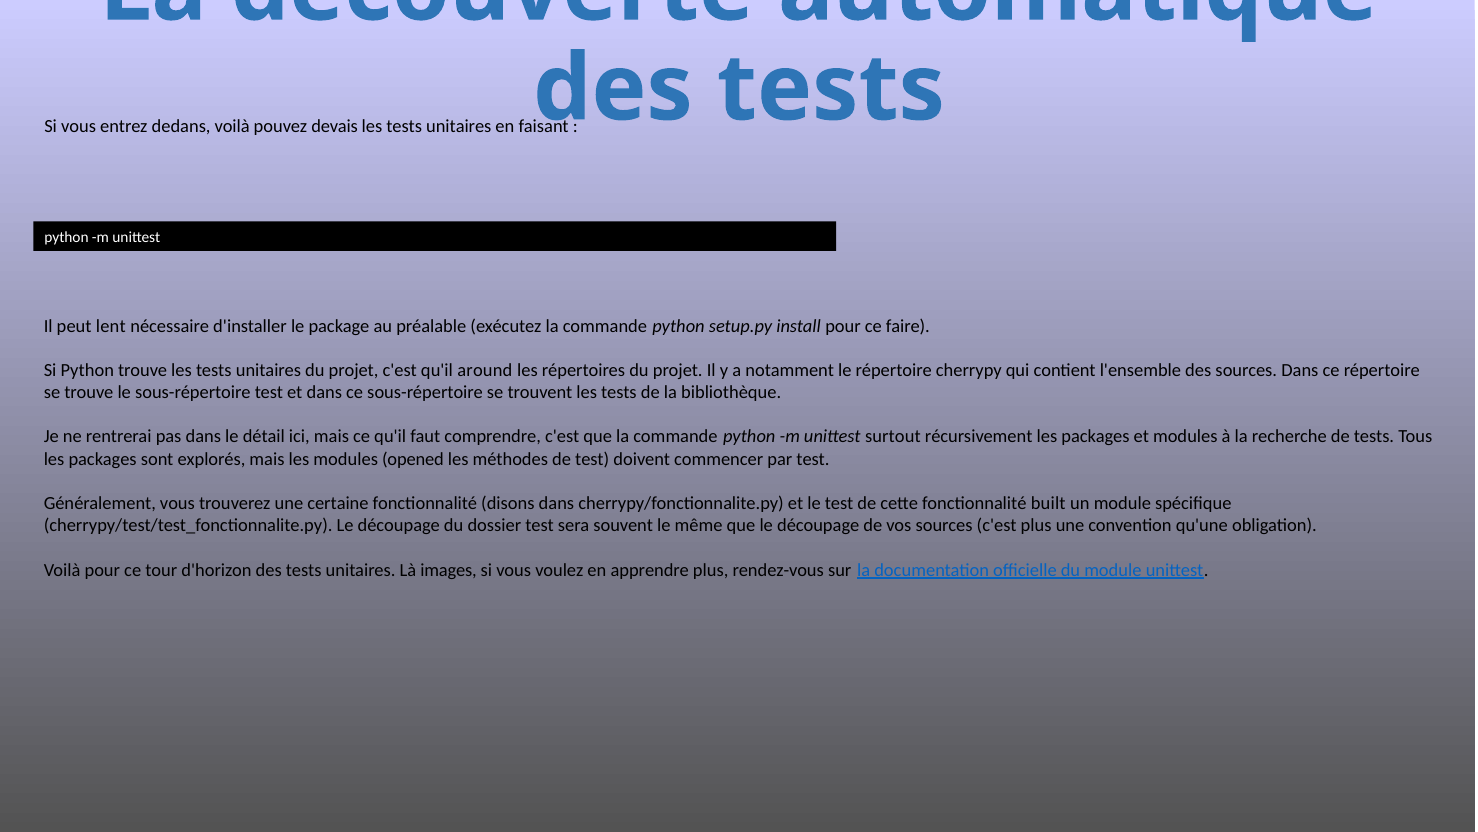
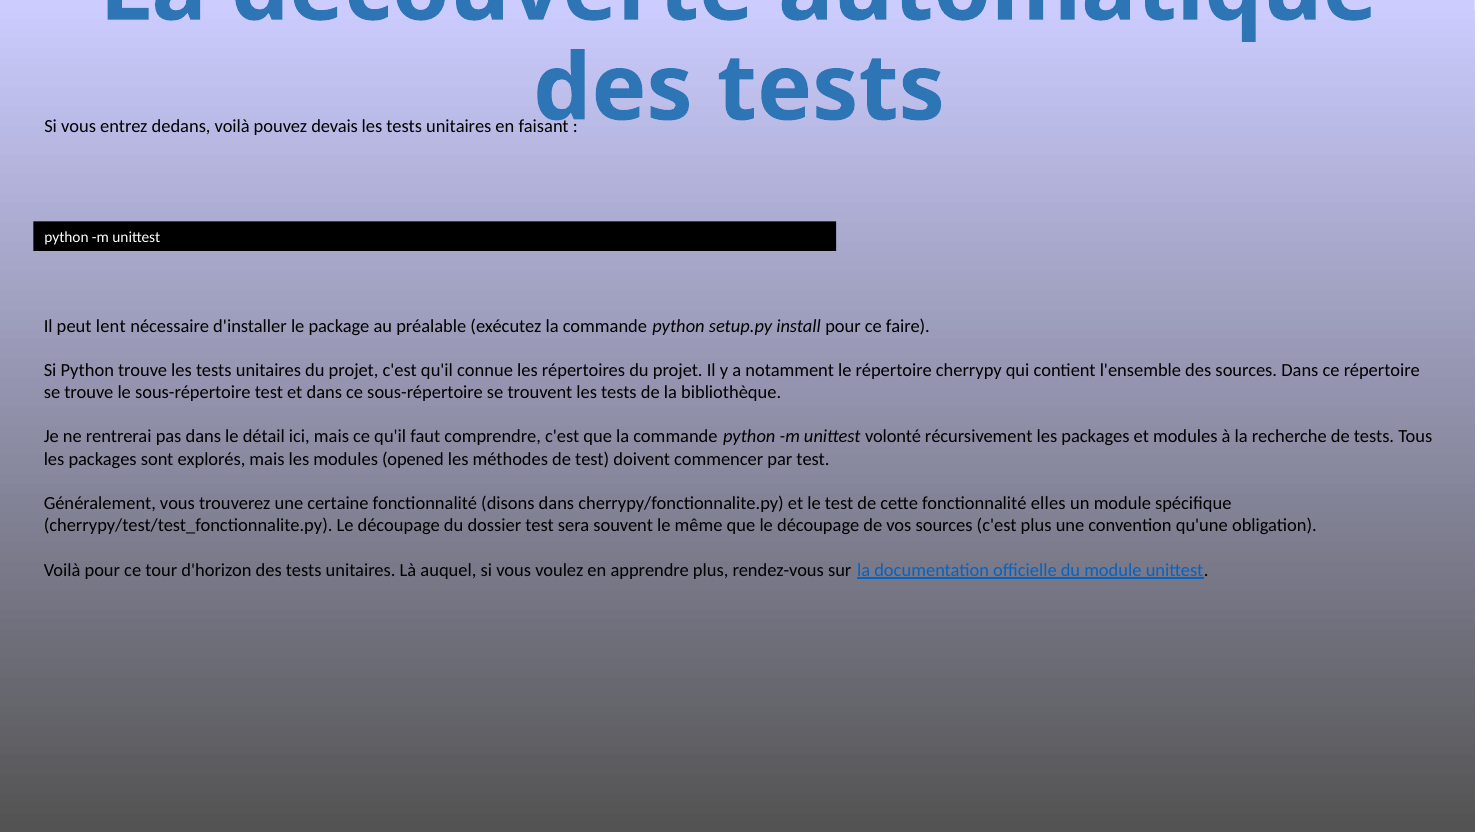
around: around -> connue
surtout: surtout -> volonté
built: built -> elles
images: images -> auquel
